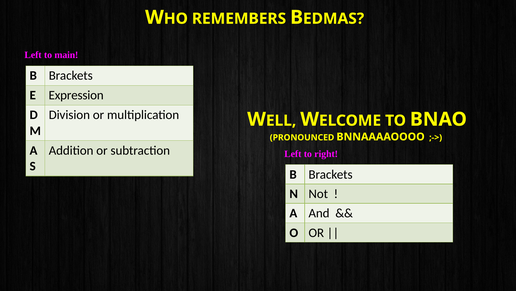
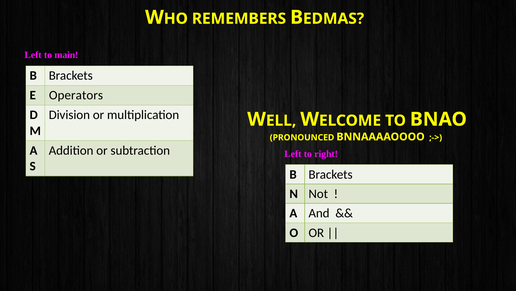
Expression: Expression -> Operators
